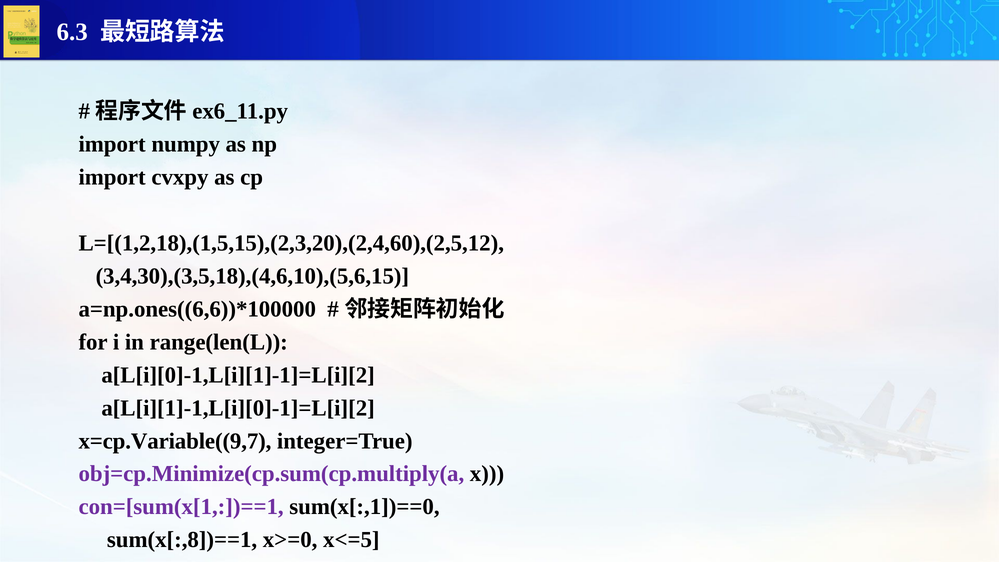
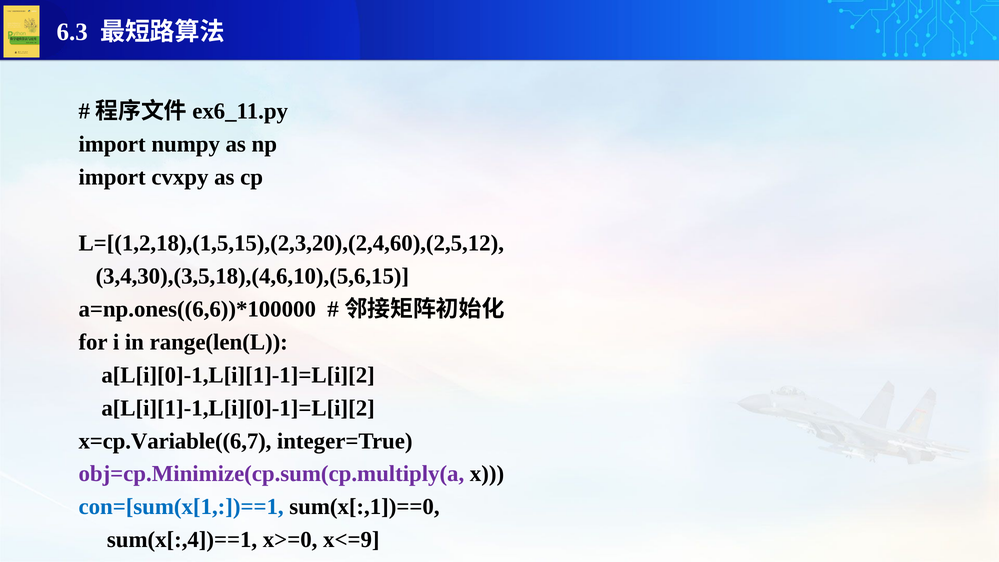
x=cp.Variable((9,7: x=cp.Variable((9,7 -> x=cp.Variable((6,7
con=[sum(x[1,:])==1 colour: purple -> blue
sum(x[:,8])==1: sum(x[:,8])==1 -> sum(x[:,4])==1
x<=5: x<=5 -> x<=9
